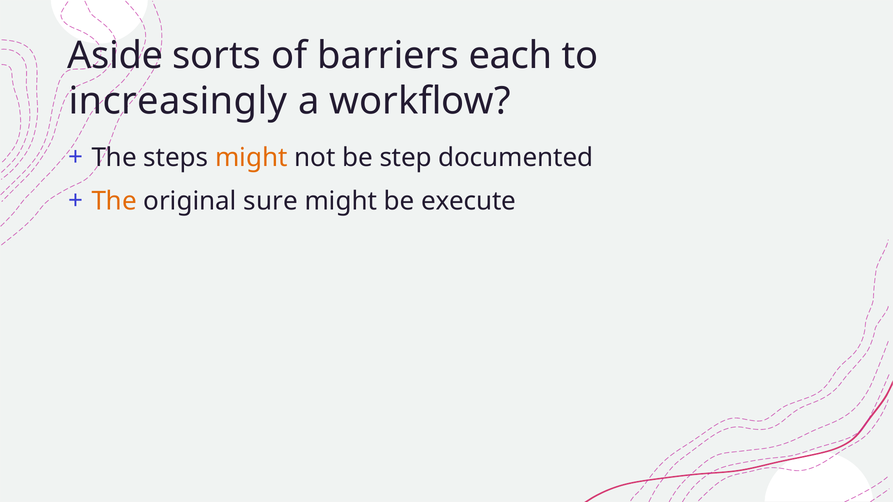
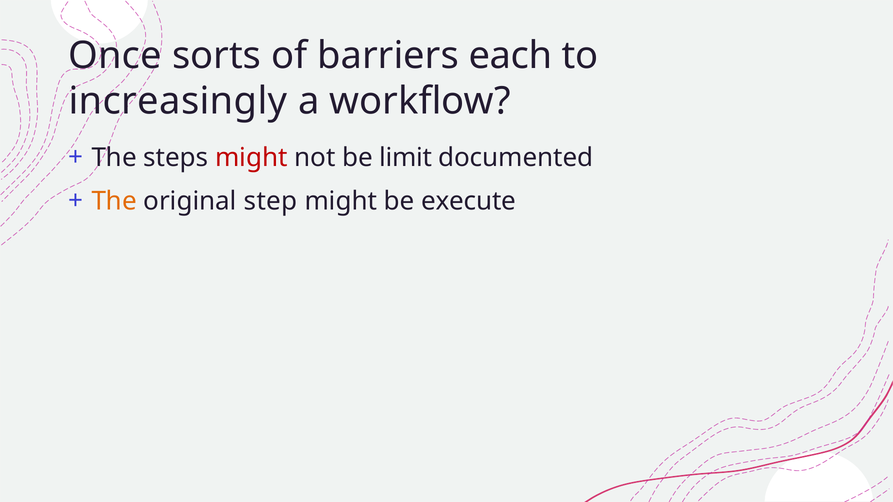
Aside: Aside -> Once
might at (251, 158) colour: orange -> red
step: step -> limit
sure: sure -> step
